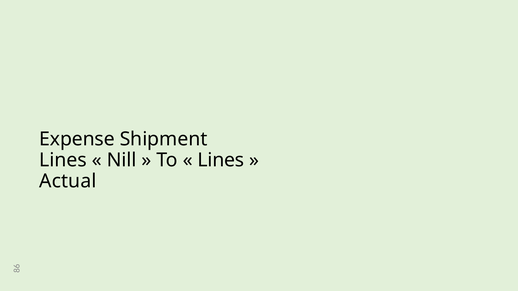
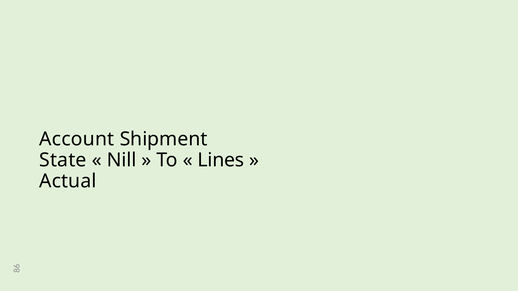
Expense: Expense -> Account
Lines at (63, 160): Lines -> State
